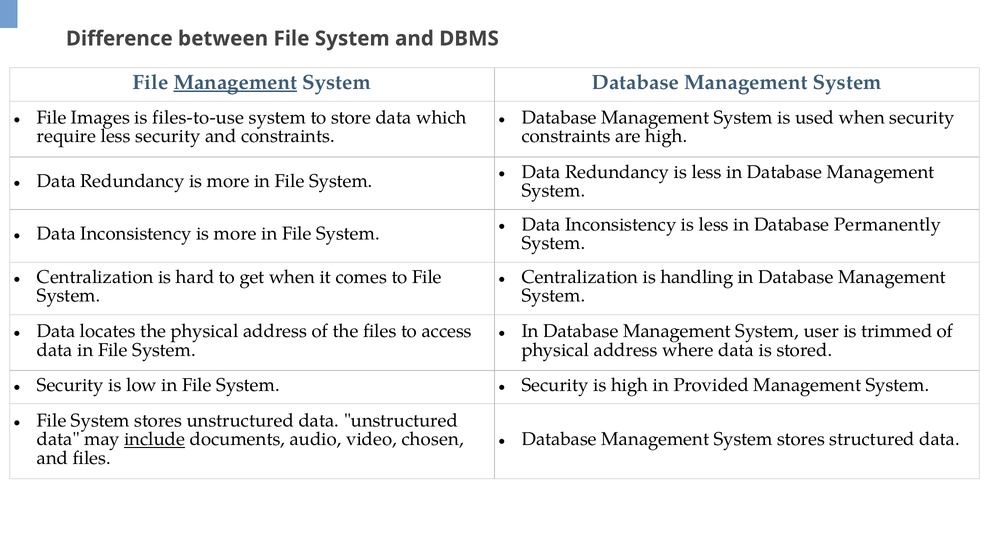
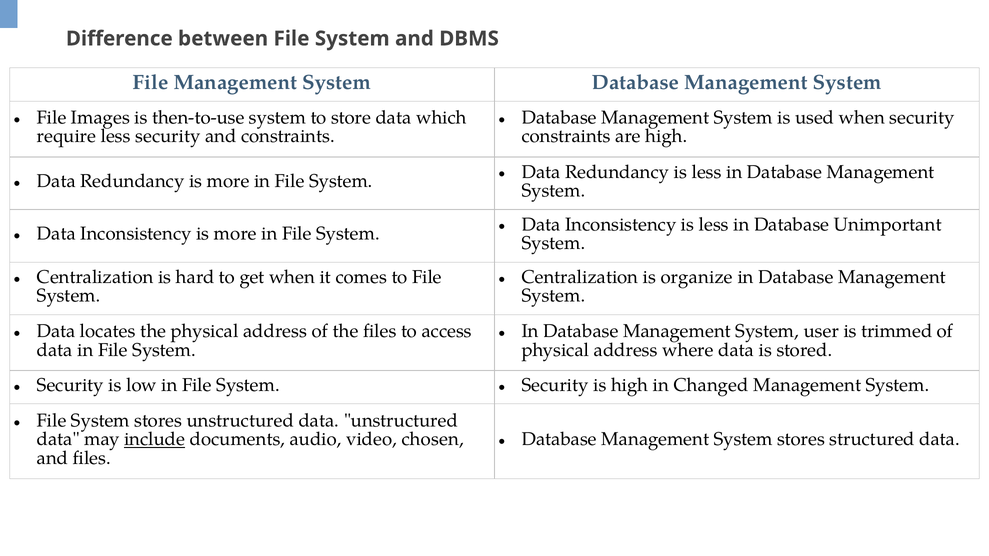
Management at (235, 82) underline: present -> none
files-to-use: files-to-use -> then-to-use
Permanently: Permanently -> Unimportant
handling: handling -> organize
Provided: Provided -> Changed
